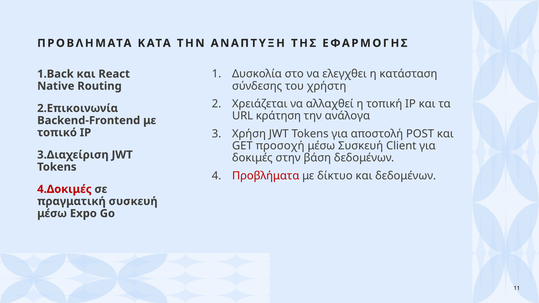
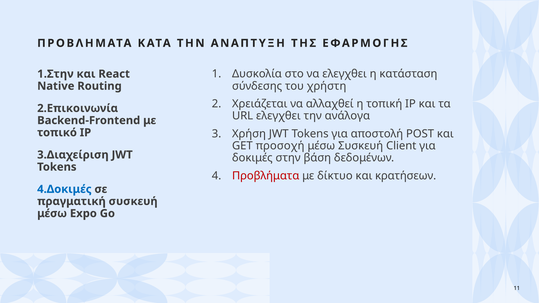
1.Back: 1.Back -> 1.Στην
URL κράτηση: κράτηση -> ελεγχθει
και δεδομένων: δεδομένων -> κρατήσεων
4.Δοκιμές colour: red -> blue
